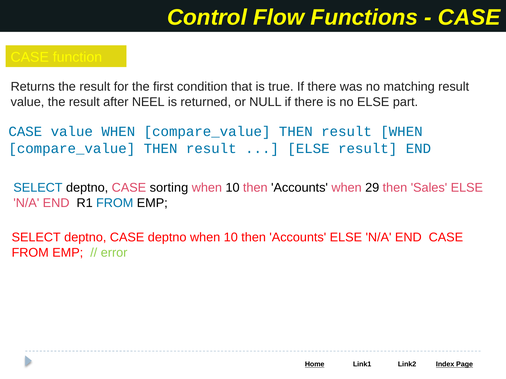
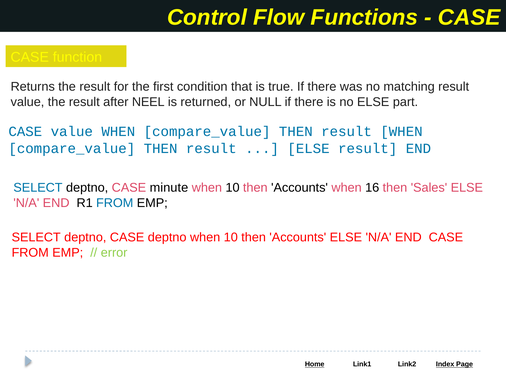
sorting: sorting -> minute
29: 29 -> 16
